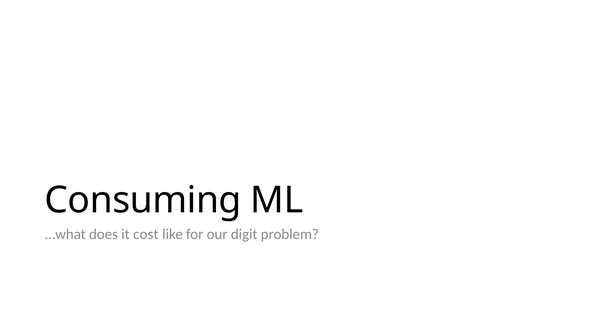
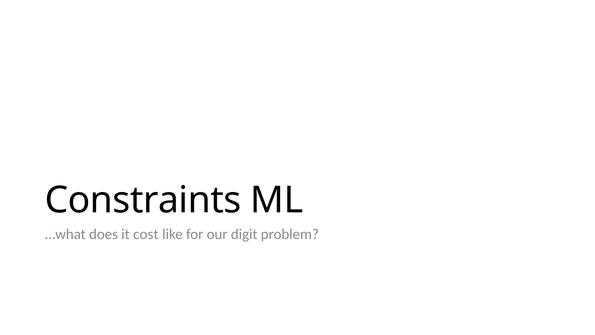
Consuming: Consuming -> Constraints
